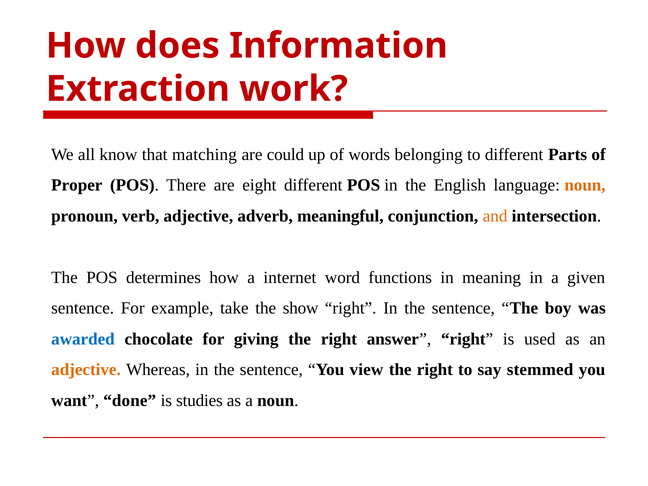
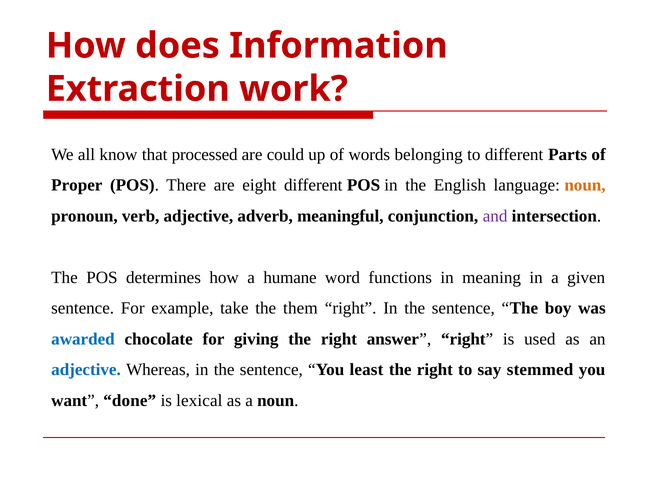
matching: matching -> processed
and colour: orange -> purple
internet: internet -> humane
show: show -> them
adjective at (86, 370) colour: orange -> blue
view: view -> least
studies: studies -> lexical
